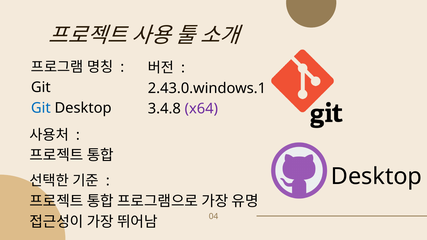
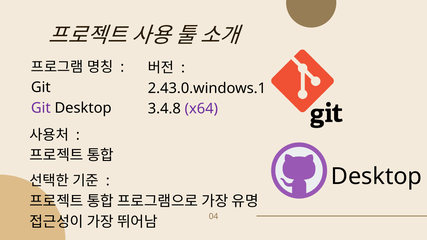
Git at (41, 108) colour: blue -> purple
